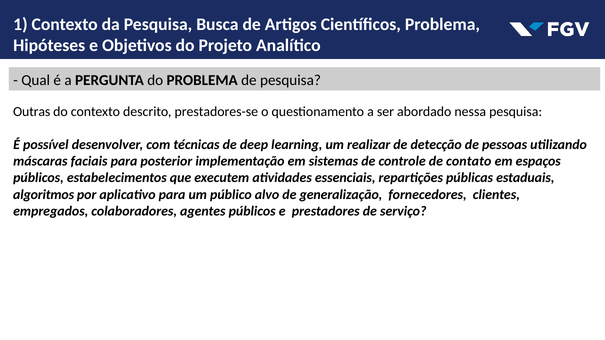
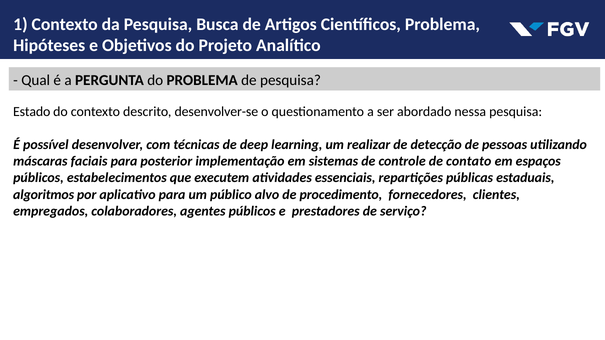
Outras: Outras -> Estado
prestadores-se: prestadores-se -> desenvolver-se
generalização: generalização -> procedimento
